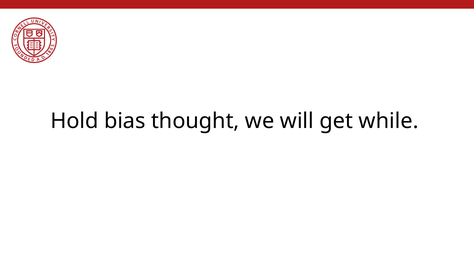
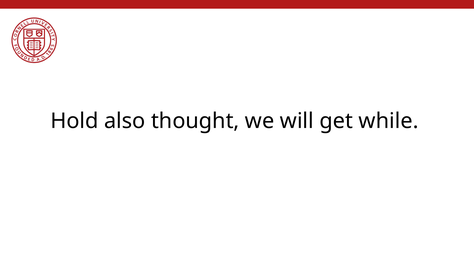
bias: bias -> also
